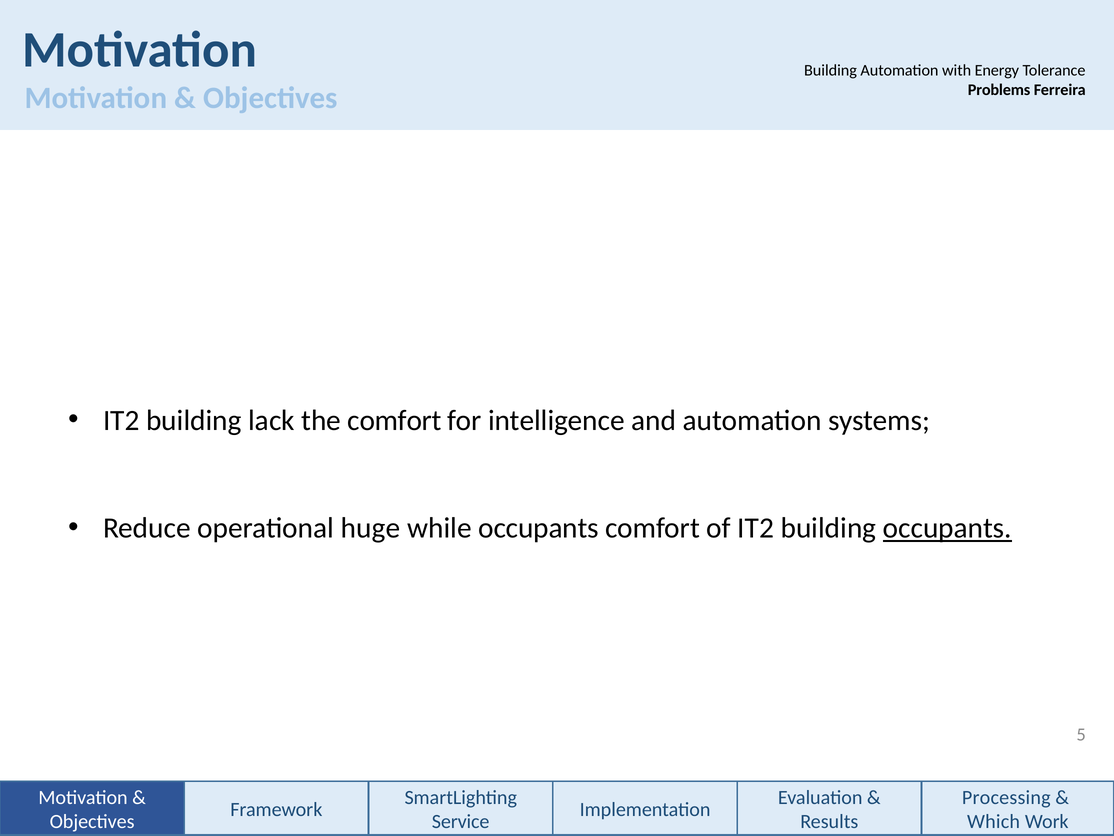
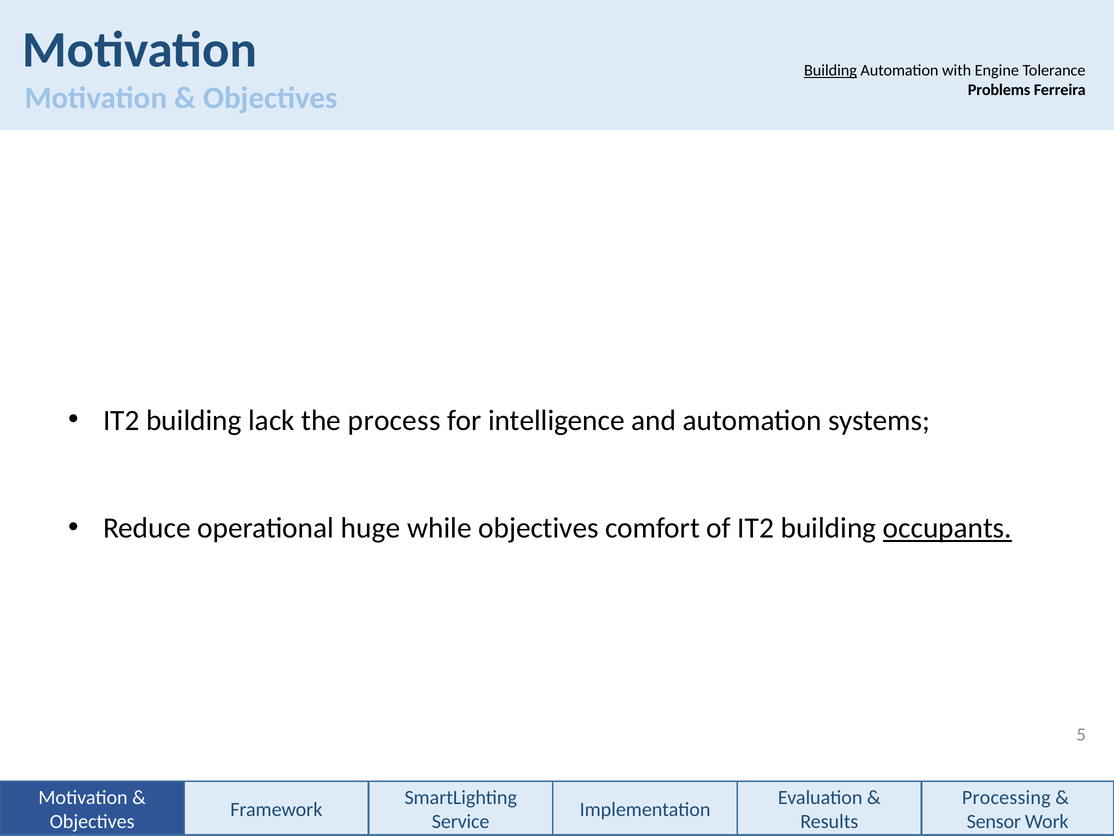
Building at (831, 70) underline: none -> present
Energy: Energy -> Engine
the comfort: comfort -> process
while occupants: occupants -> objectives
Which: Which -> Sensor
